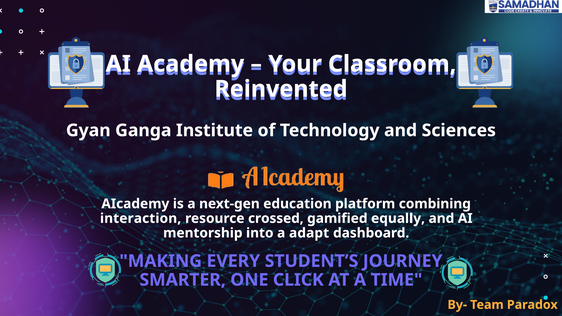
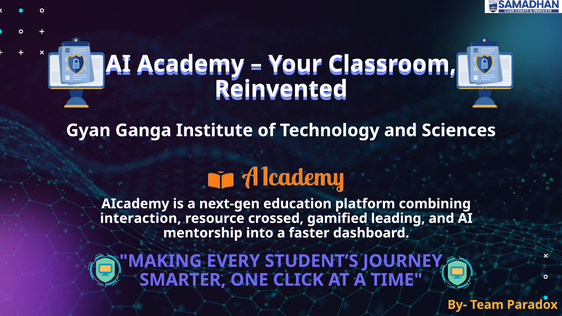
equally: equally -> leading
adapt: adapt -> faster
